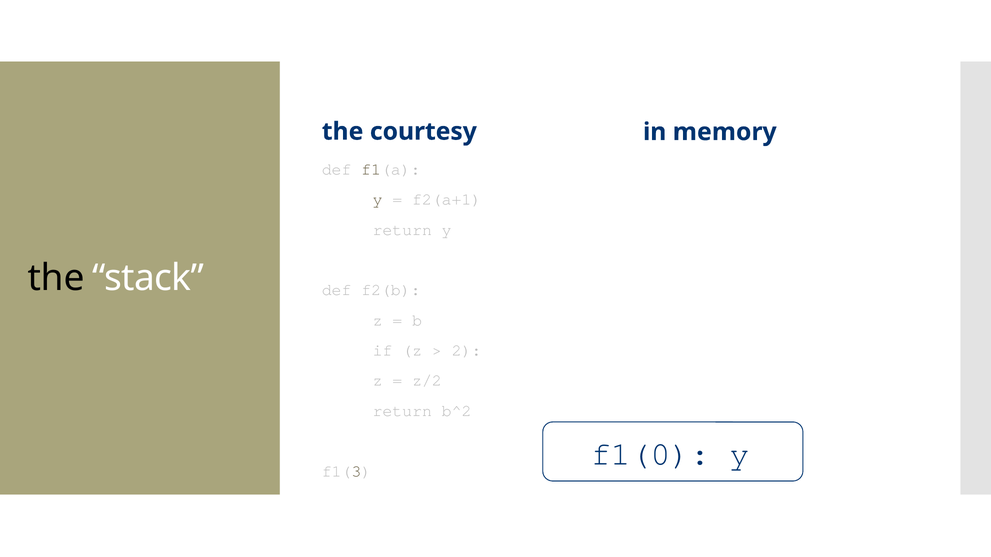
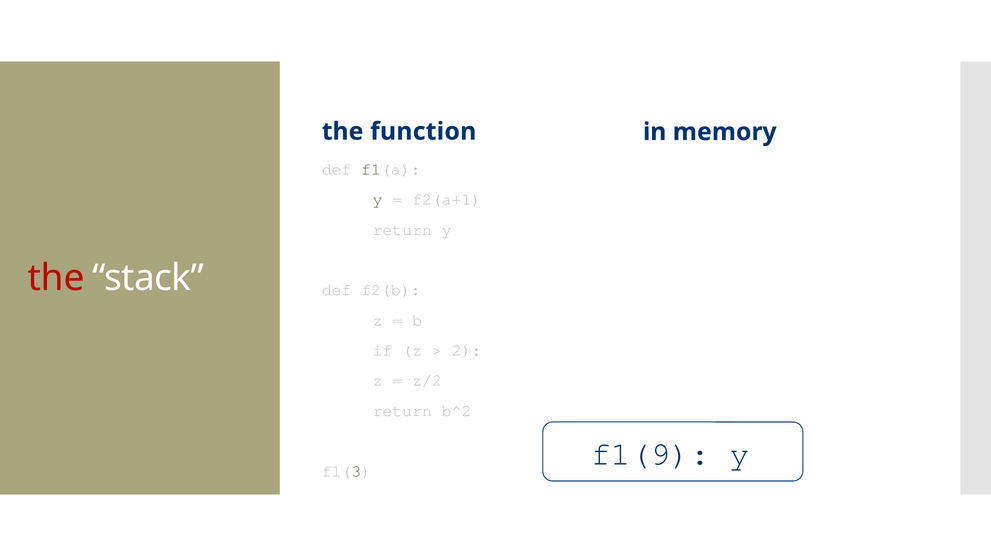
courtesy: courtesy -> function
the at (56, 278) colour: black -> red
f1(0: f1(0 -> f1(9
